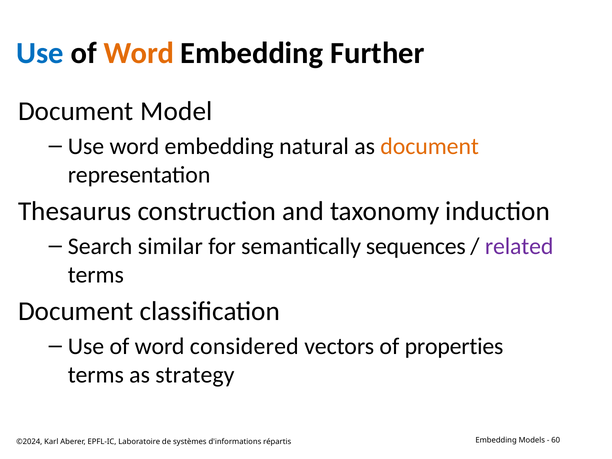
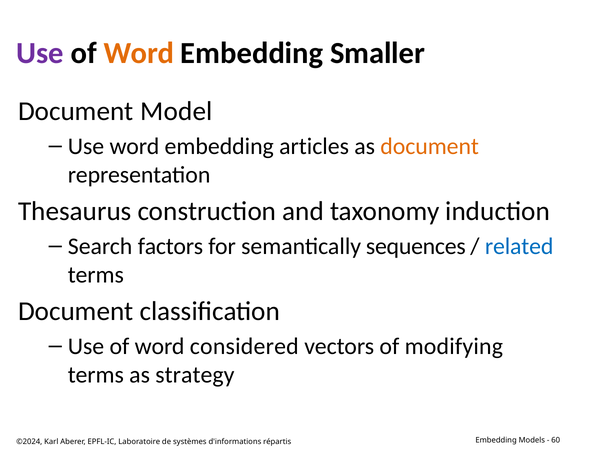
Use at (40, 53) colour: blue -> purple
Further: Further -> Smaller
natural: natural -> articles
similar: similar -> factors
related colour: purple -> blue
properties: properties -> modifying
